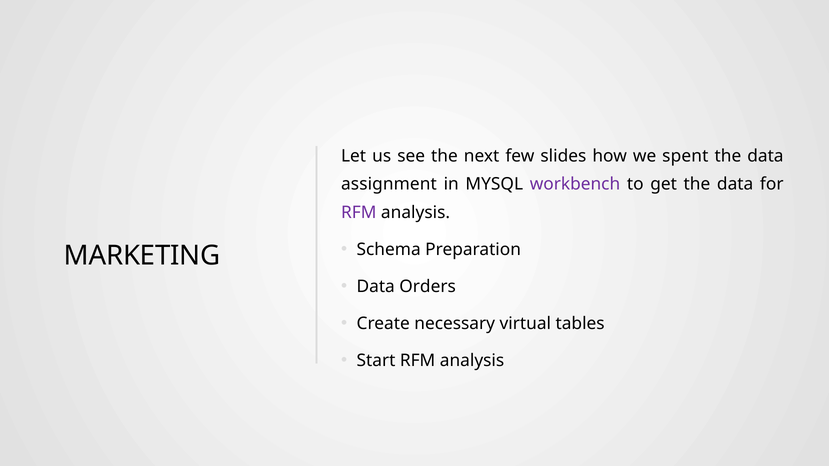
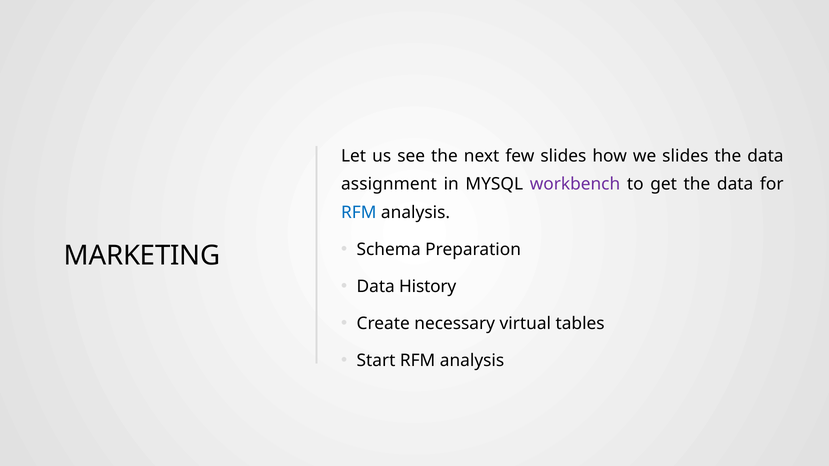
we spent: spent -> slides
RFM at (359, 213) colour: purple -> blue
Orders: Orders -> History
